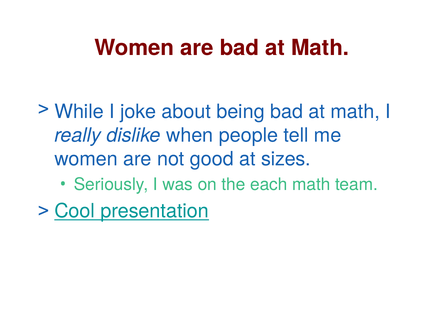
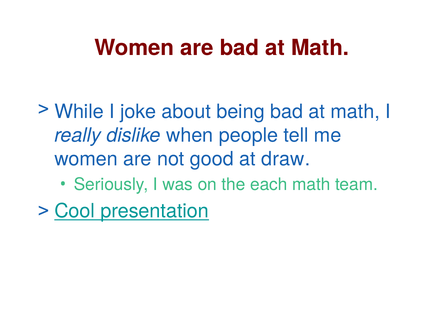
sizes: sizes -> draw
